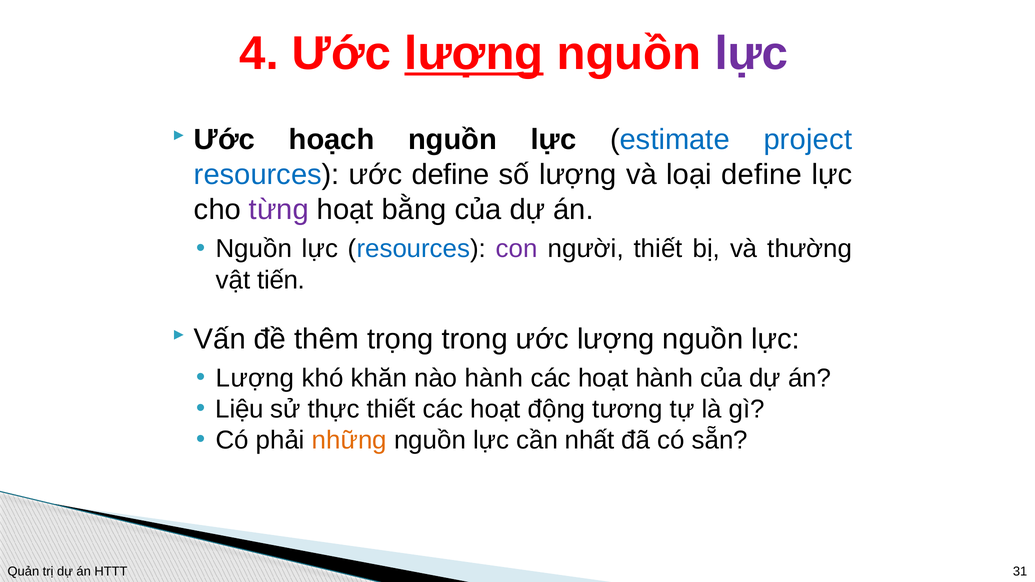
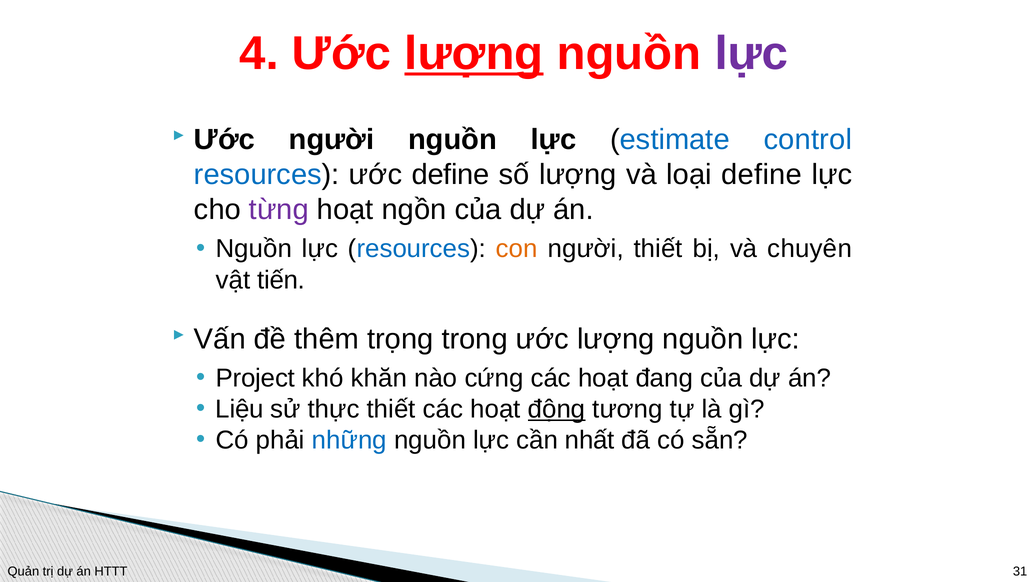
Ước hoạch: hoạch -> người
project: project -> control
bằng: bằng -> ngồn
con colour: purple -> orange
thường: thường -> chuyên
Lượng at (255, 378): Lượng -> Project
nào hành: hành -> cứng
hoạt hành: hành -> đang
động underline: none -> present
những colour: orange -> blue
